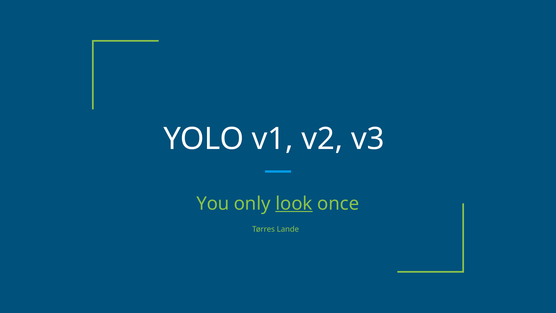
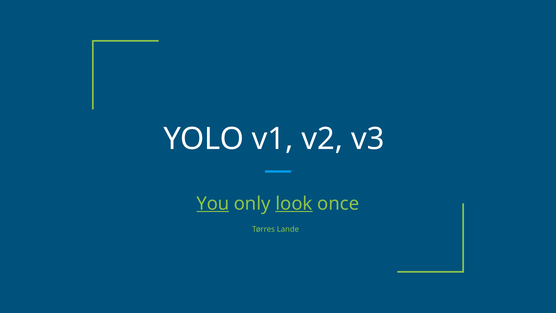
You underline: none -> present
